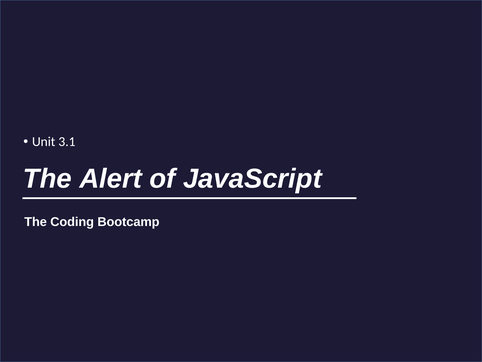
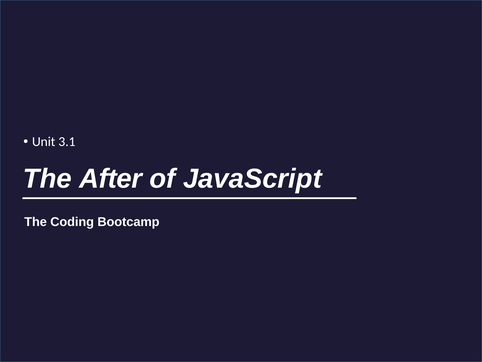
Alert: Alert -> After
